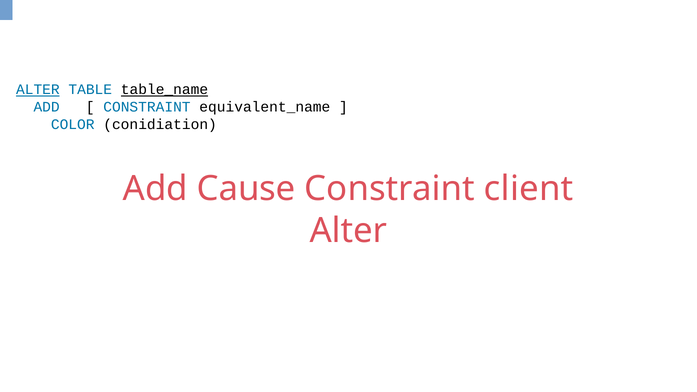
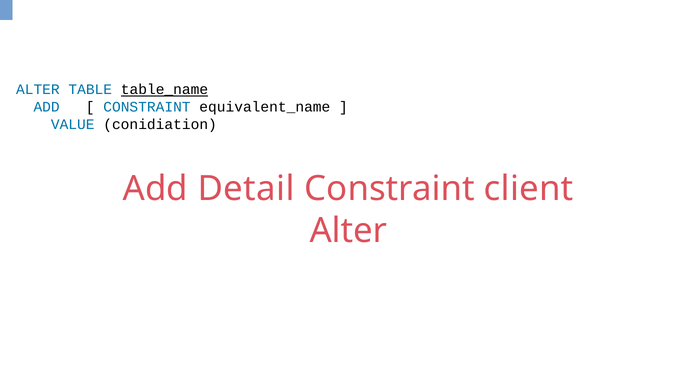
ALTER at (38, 90) underline: present -> none
COLOR: COLOR -> VALUE
Cause: Cause -> Detail
